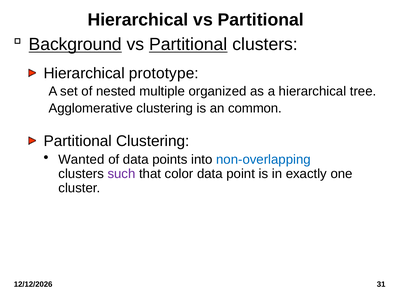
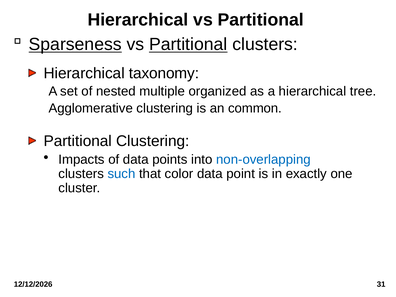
Background: Background -> Sparseness
prototype: prototype -> taxonomy
Wanted: Wanted -> Impacts
such colour: purple -> blue
